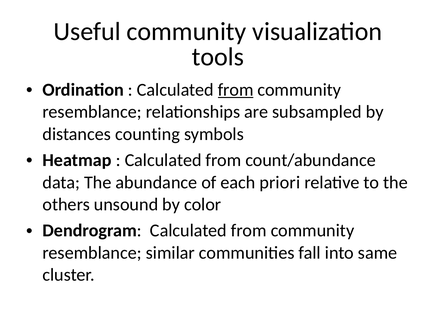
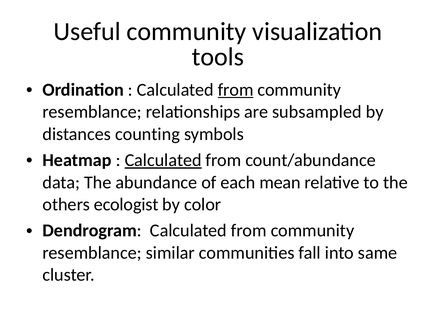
Calculated at (163, 160) underline: none -> present
priori: priori -> mean
unsound: unsound -> ecologist
